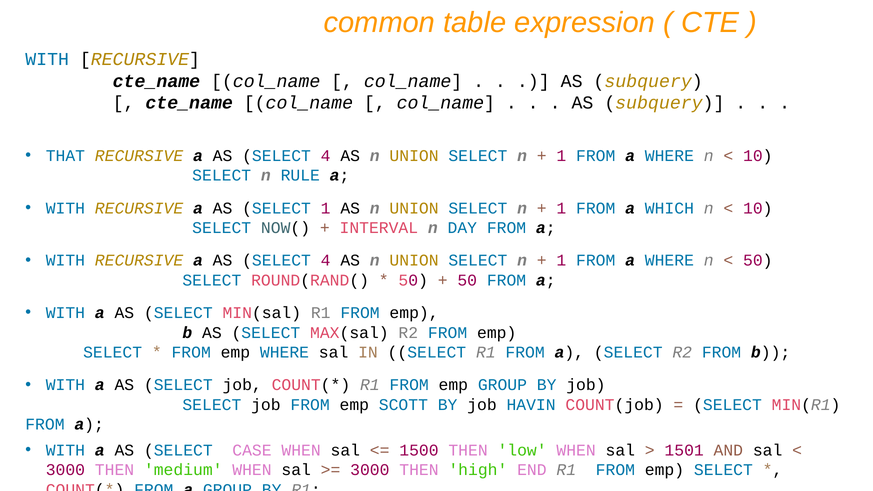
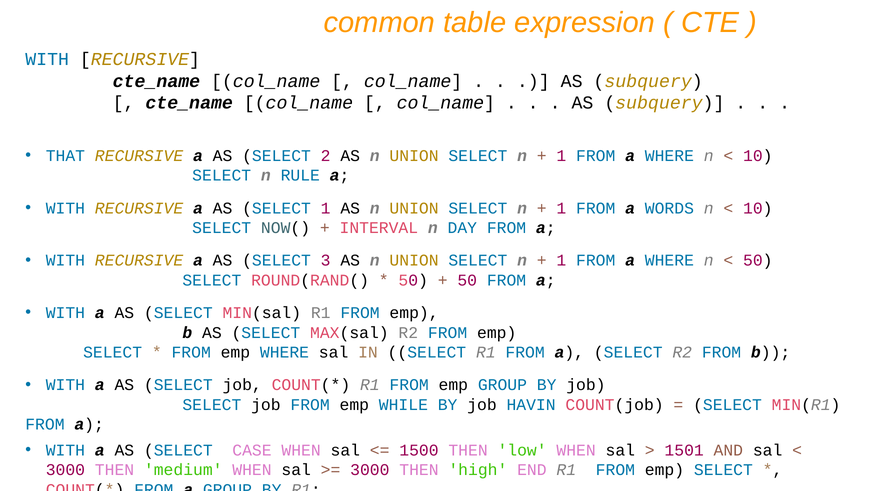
4 at (326, 156): 4 -> 2
WHICH: WHICH -> WORDS
4 at (326, 261): 4 -> 3
SCOTT: SCOTT -> WHILE
